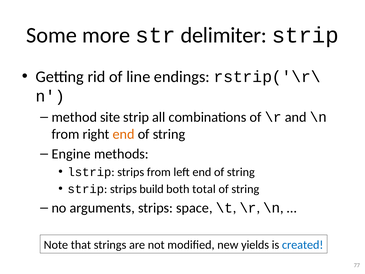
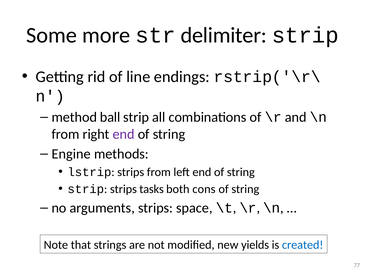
site: site -> ball
end at (124, 134) colour: orange -> purple
build: build -> tasks
total: total -> cons
